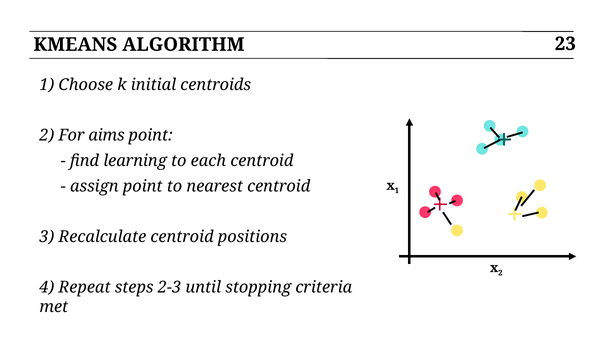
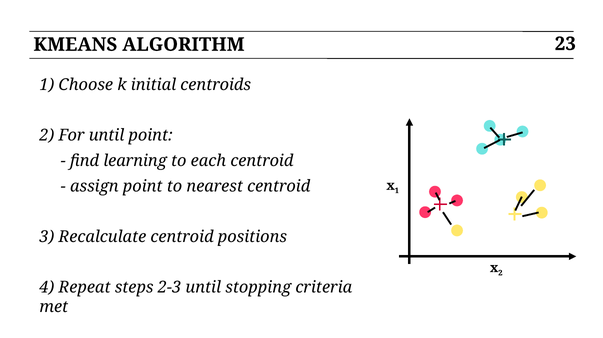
For aims: aims -> until
